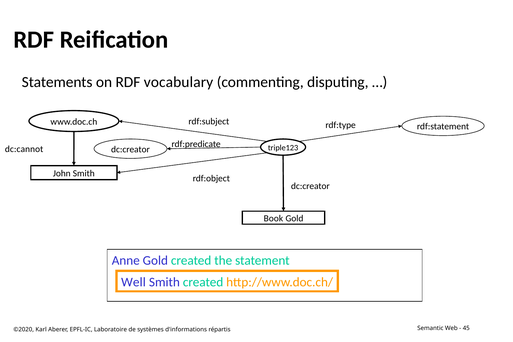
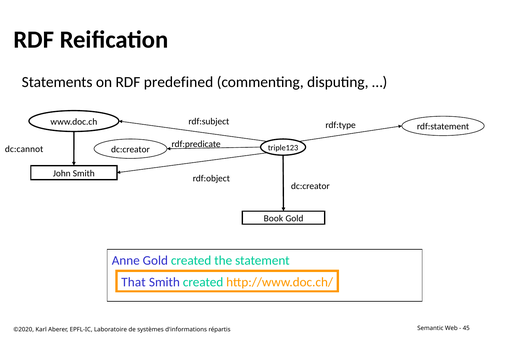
vocabulary: vocabulary -> predefined
Well: Well -> That
